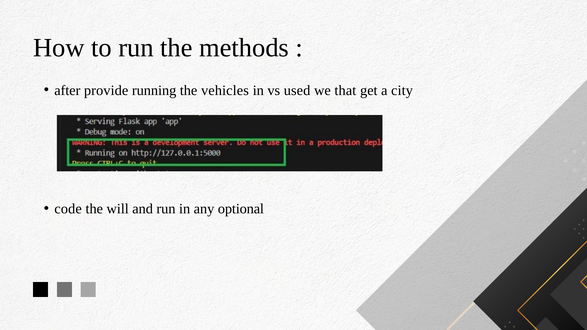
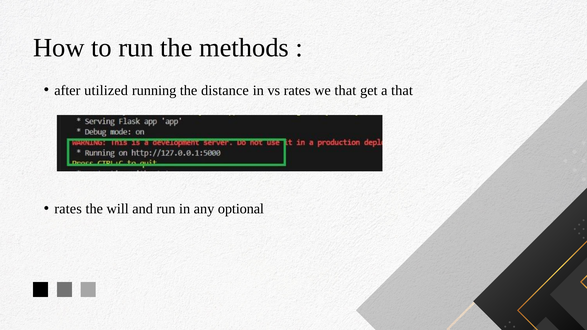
provide: provide -> utilized
vehicles: vehicles -> distance
vs used: used -> rates
a city: city -> that
code at (68, 209): code -> rates
